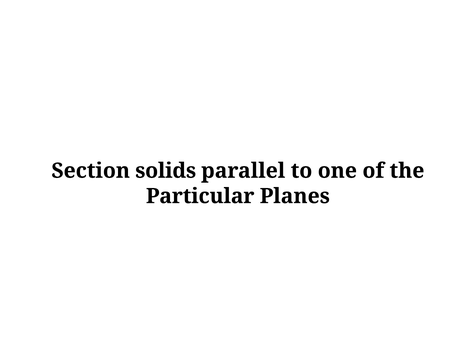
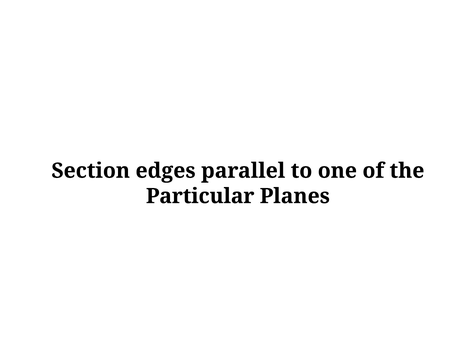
solids: solids -> edges
